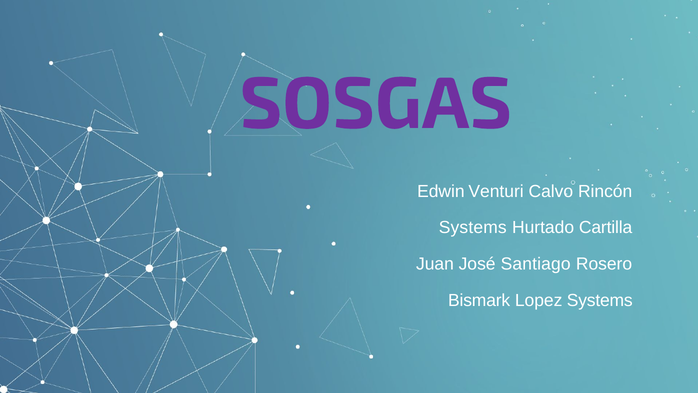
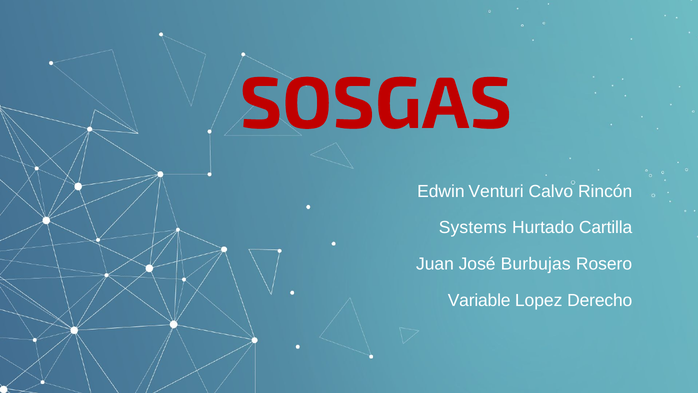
SOSGAS colour: purple -> red
Santiago: Santiago -> Burbujas
Bismark: Bismark -> Variable
Lopez Systems: Systems -> Derecho
